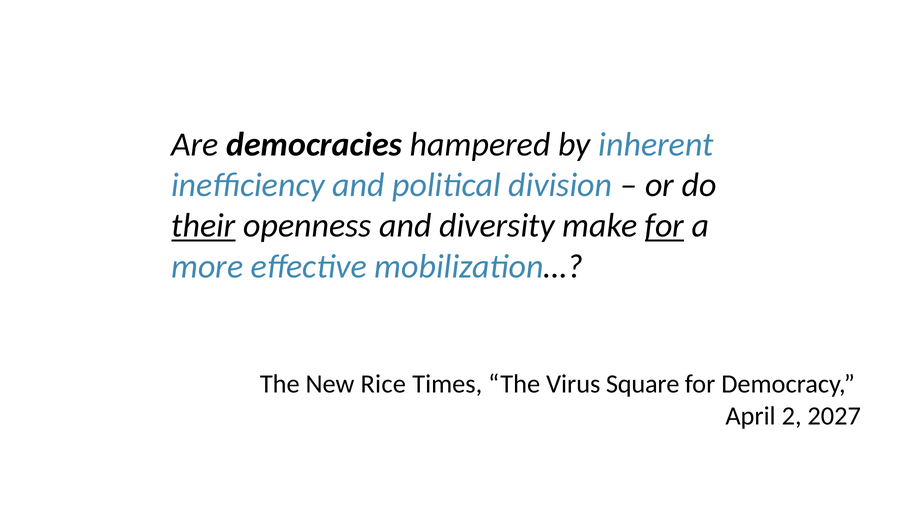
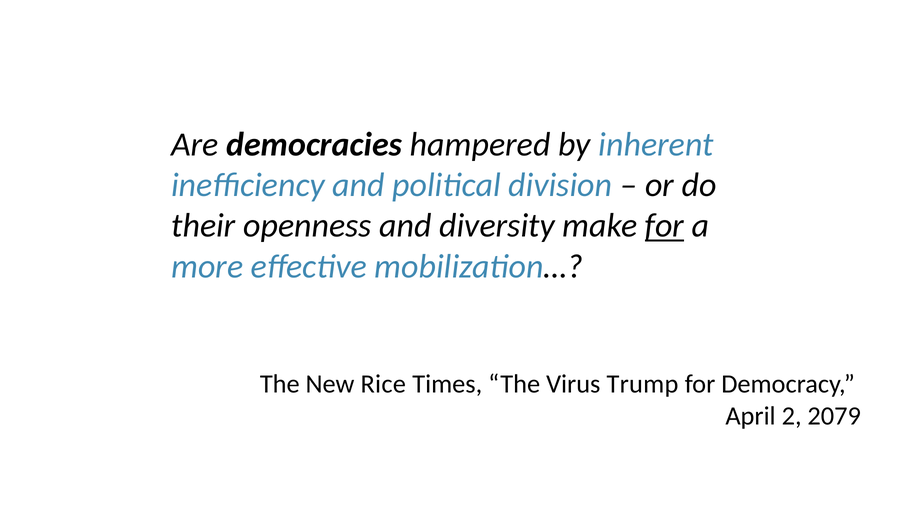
their underline: present -> none
Square: Square -> Trump
2027: 2027 -> 2079
